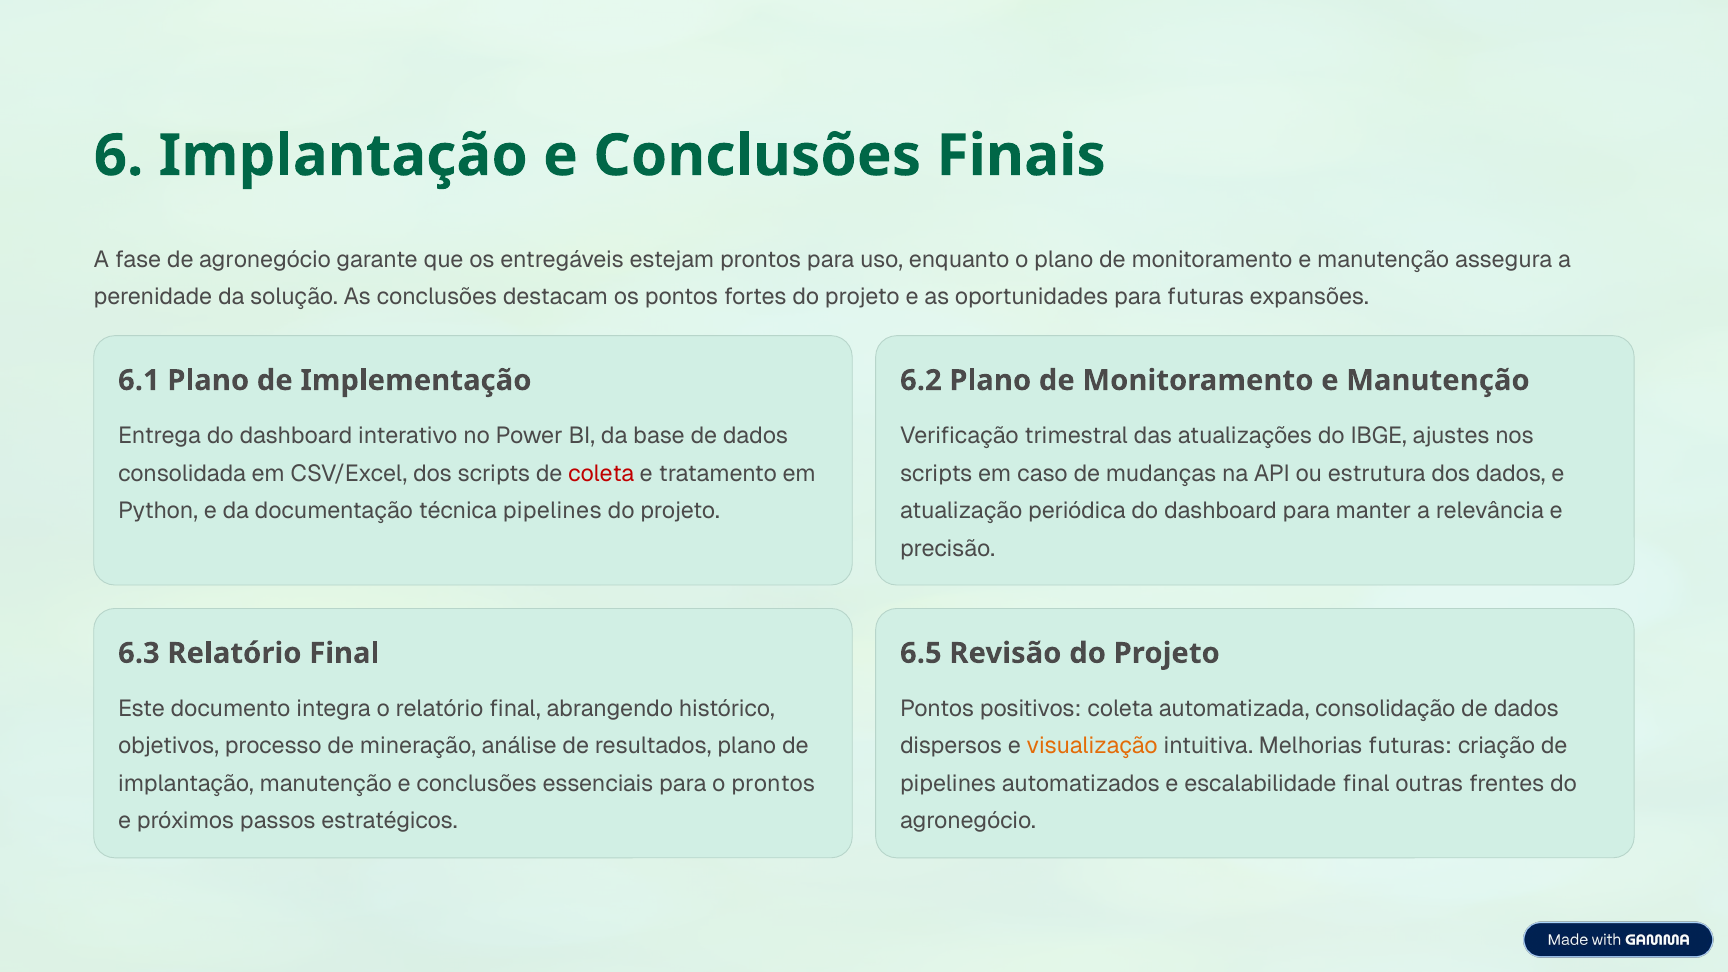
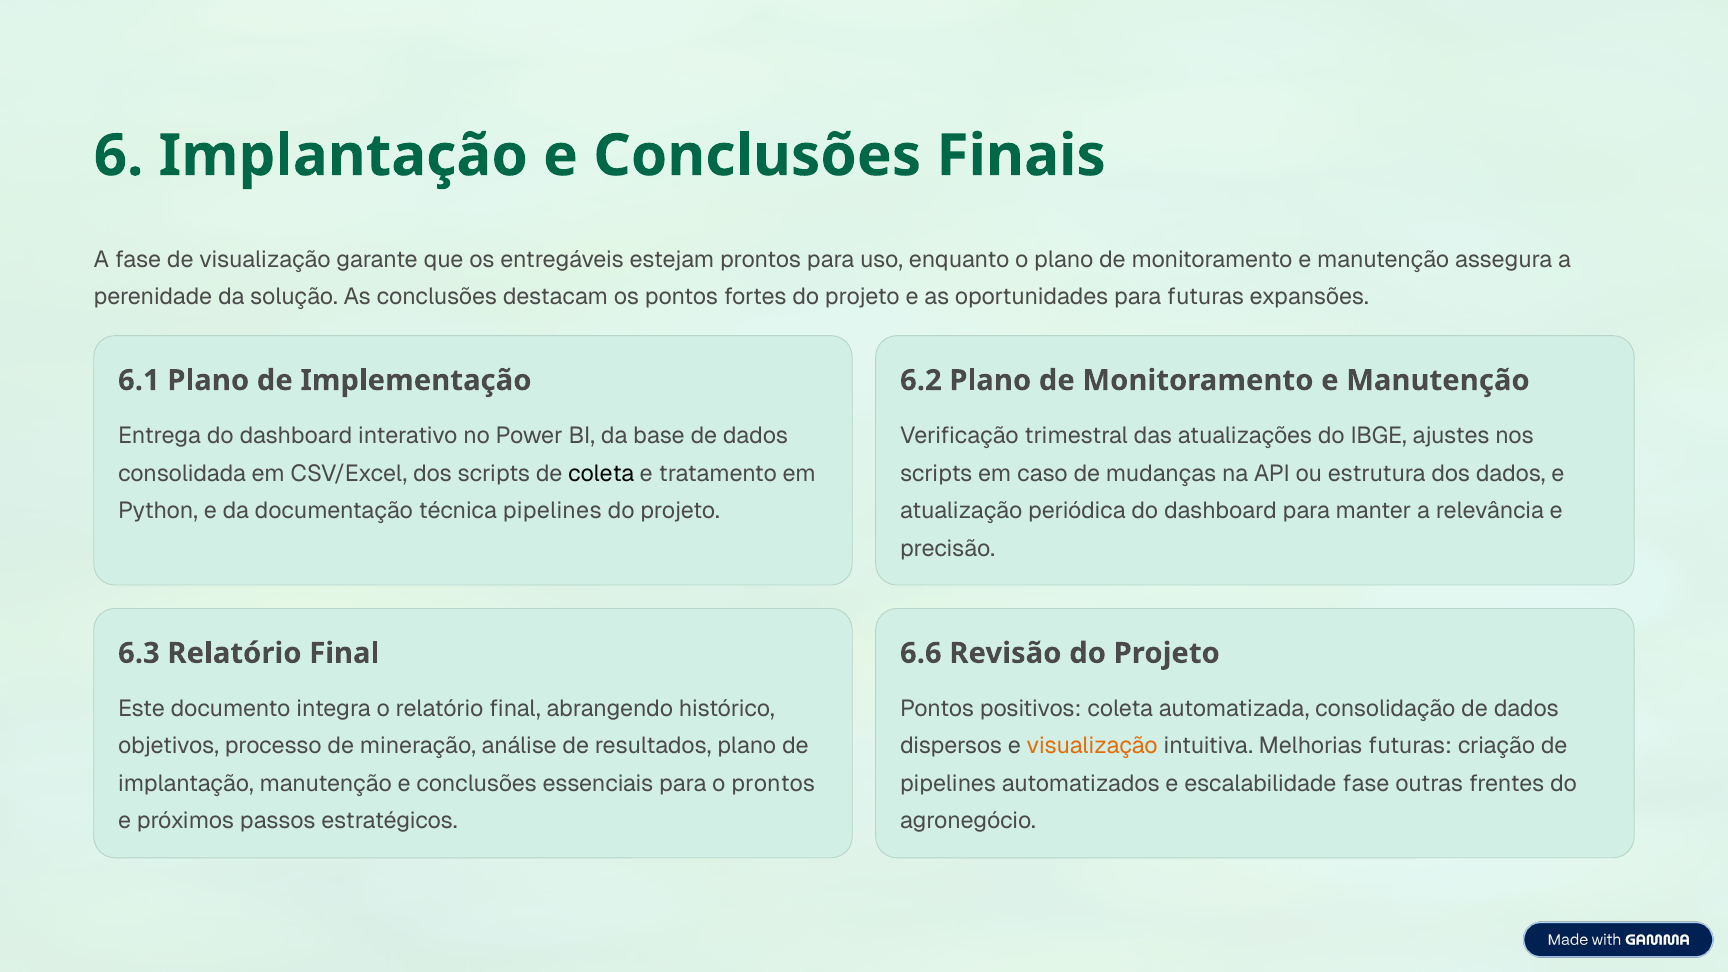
de agronegócio: agronegócio -> visualização
coleta at (601, 473) colour: red -> black
6.5: 6.5 -> 6.6
escalabilidade final: final -> fase
